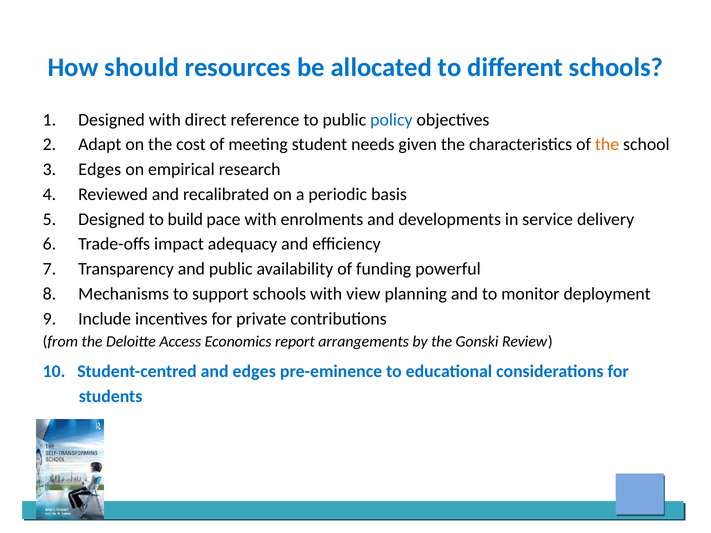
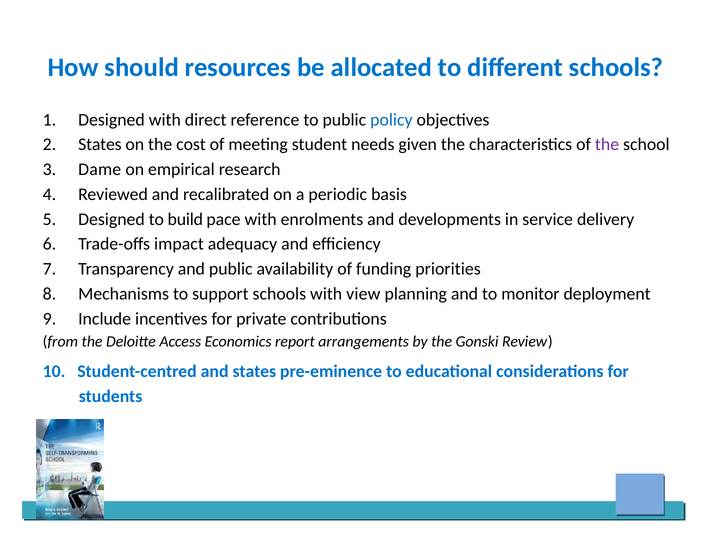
Adapt at (100, 145): Adapt -> States
the at (607, 145) colour: orange -> purple
Edges at (100, 169): Edges -> Dame
powerful: powerful -> priorities
and edges: edges -> states
